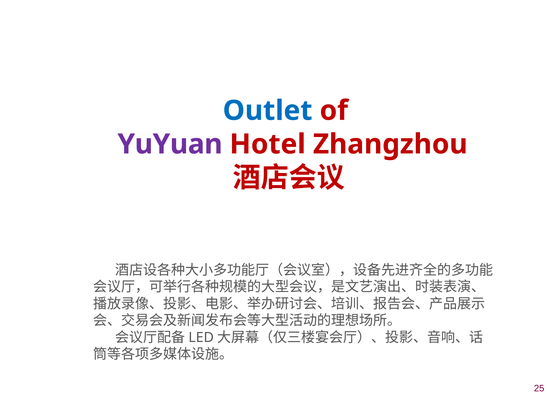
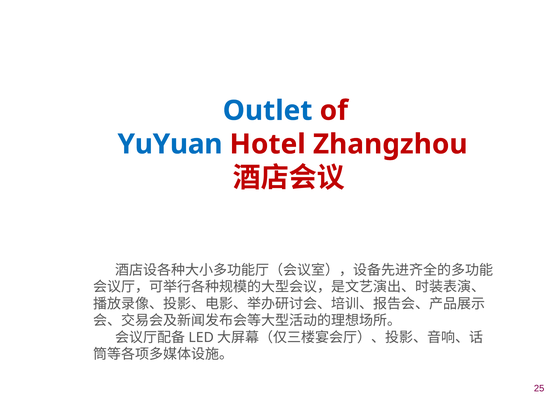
YuYuan colour: purple -> blue
